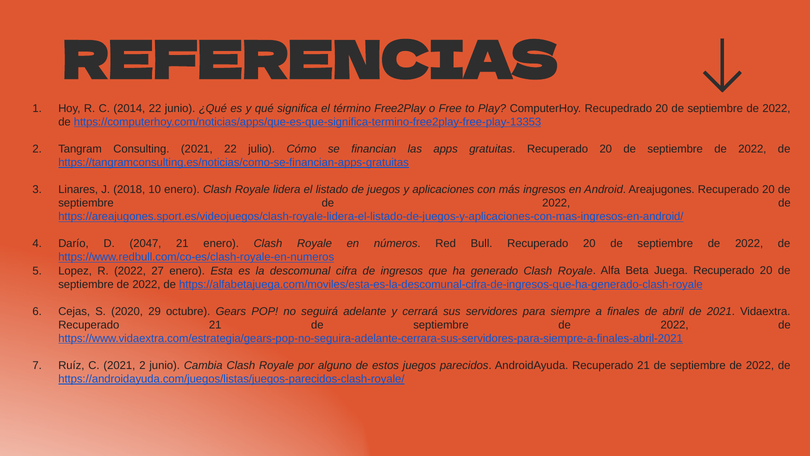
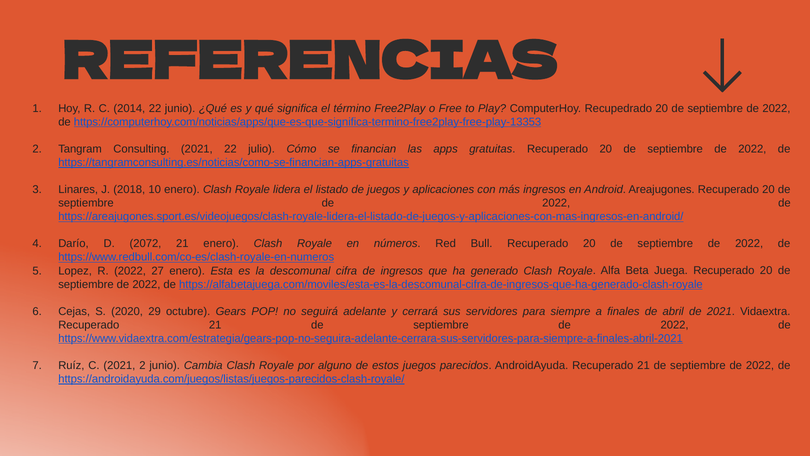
2047: 2047 -> 2072
